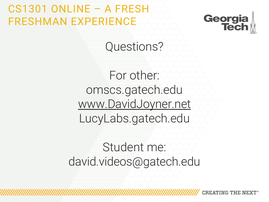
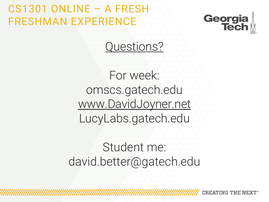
Questions underline: none -> present
other: other -> week
david.videos@gatech.edu: david.videos@gatech.edu -> david.better@gatech.edu
